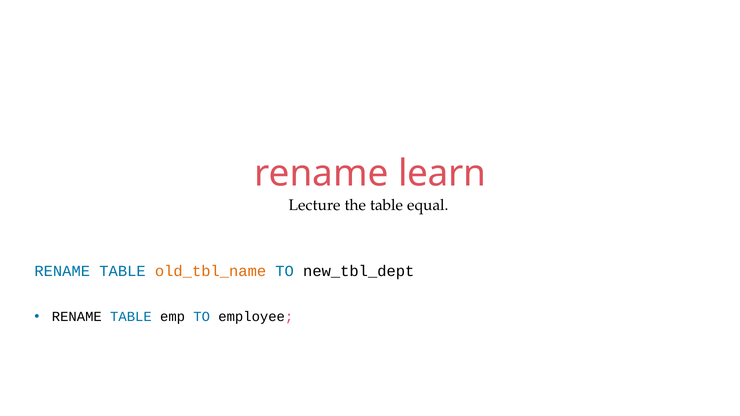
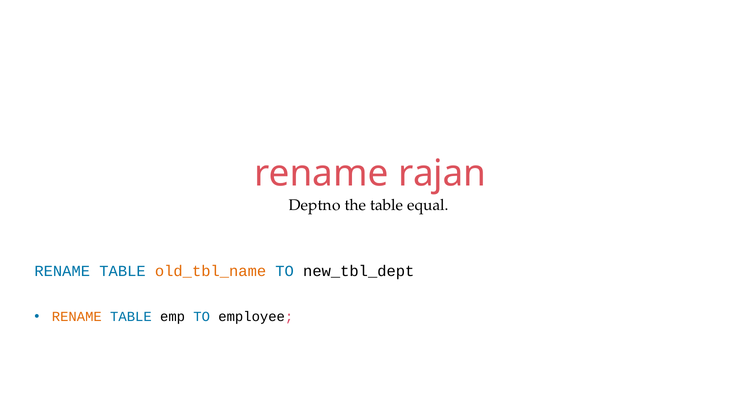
learn: learn -> rajan
Lecture: Lecture -> Deptno
RENAME at (77, 317) colour: black -> orange
